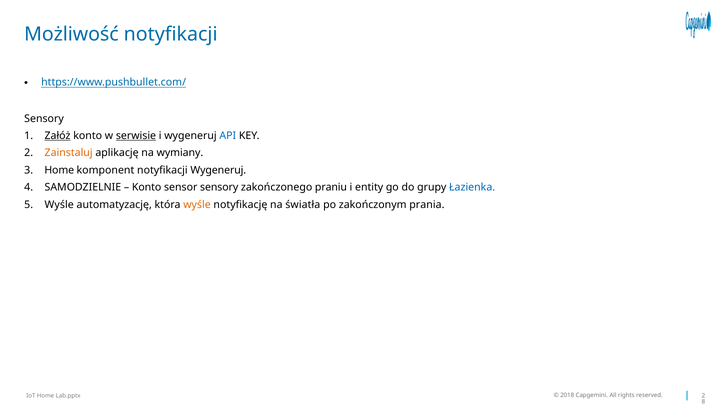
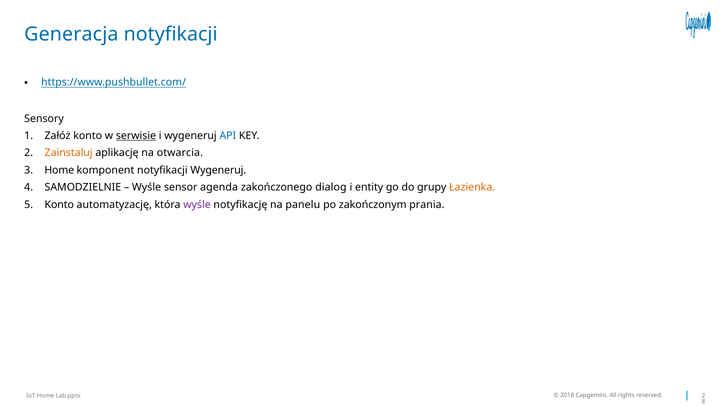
Możliwość: Możliwość -> Generacja
Załóż underline: present -> none
wymiany: wymiany -> otwarcia
Konto at (147, 187): Konto -> Wyśle
sensor sensory: sensory -> agenda
praniu: praniu -> dialog
Łazienka colour: blue -> orange
Wyśle at (59, 205): Wyśle -> Konto
wyśle at (197, 205) colour: orange -> purple
światła: światła -> panelu
